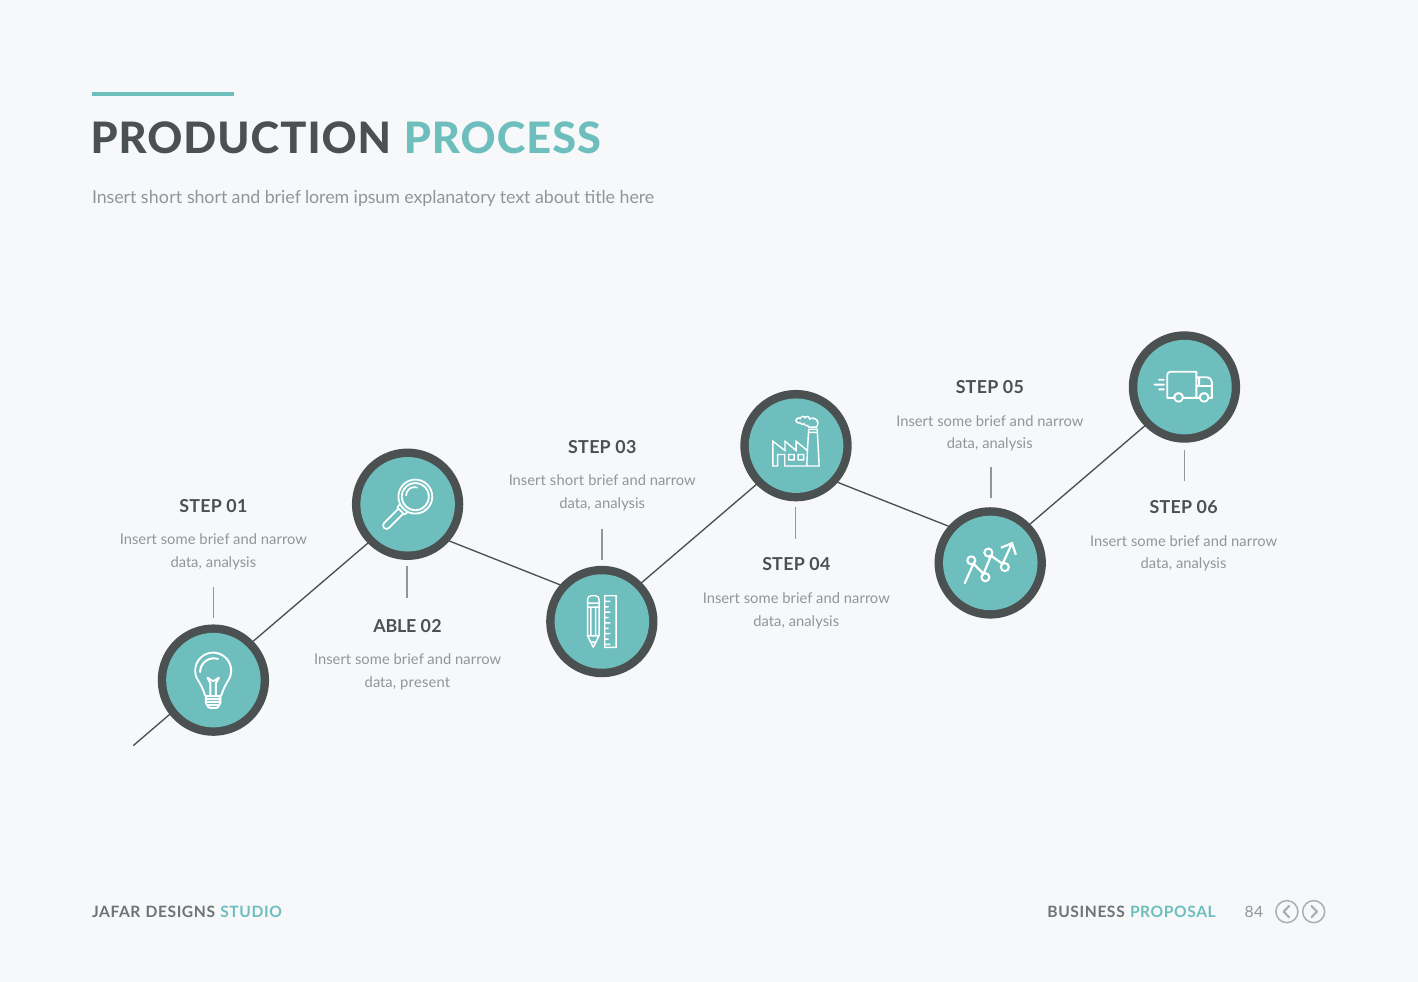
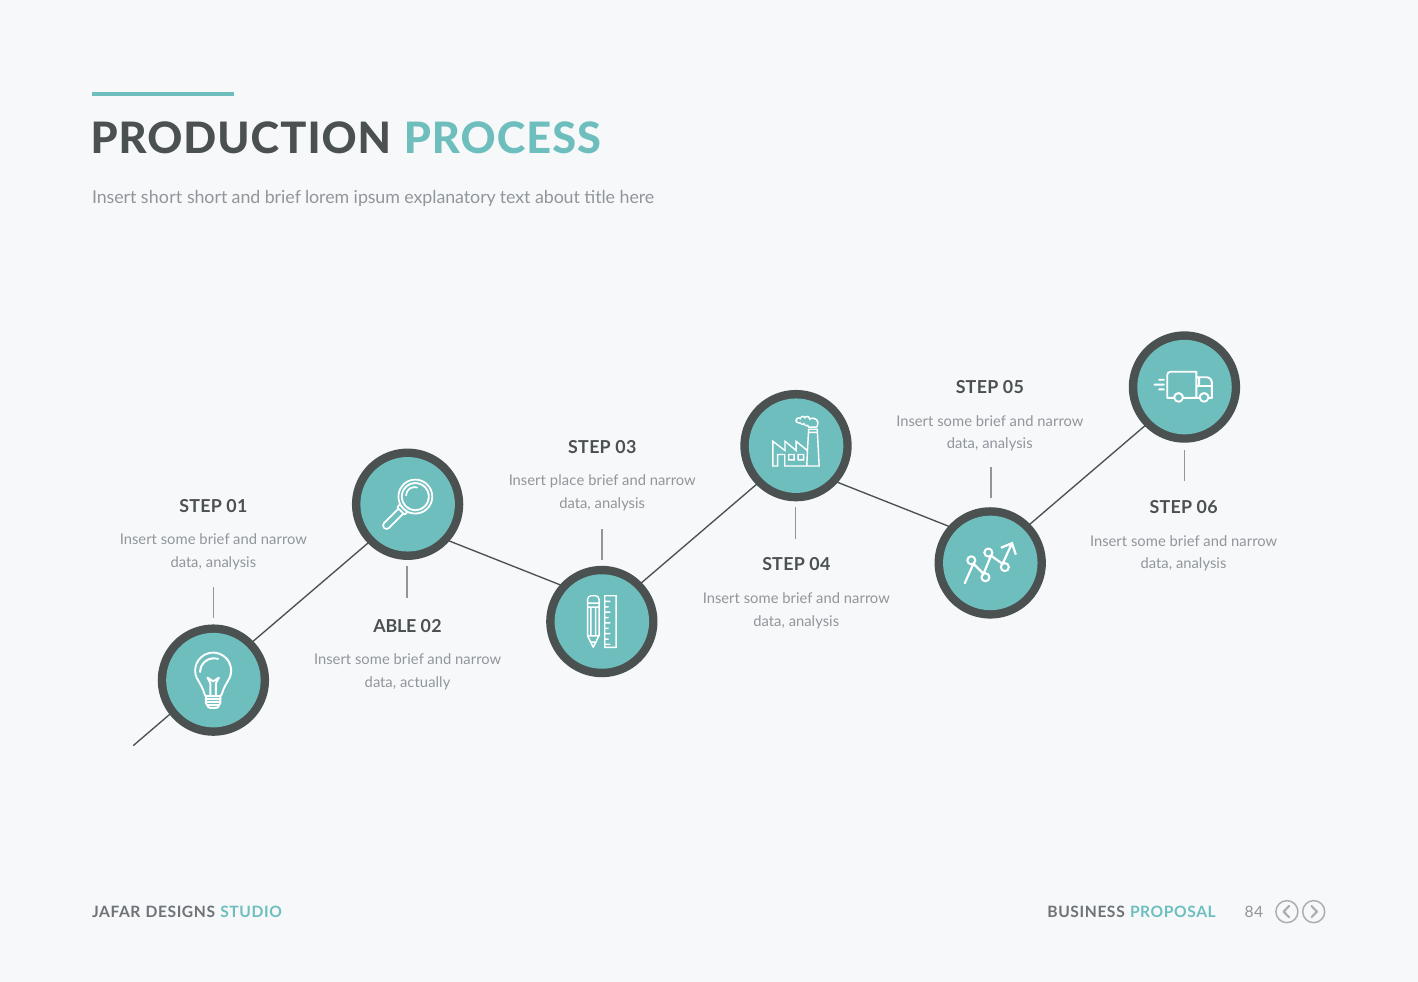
short at (567, 481): short -> place
present: present -> actually
